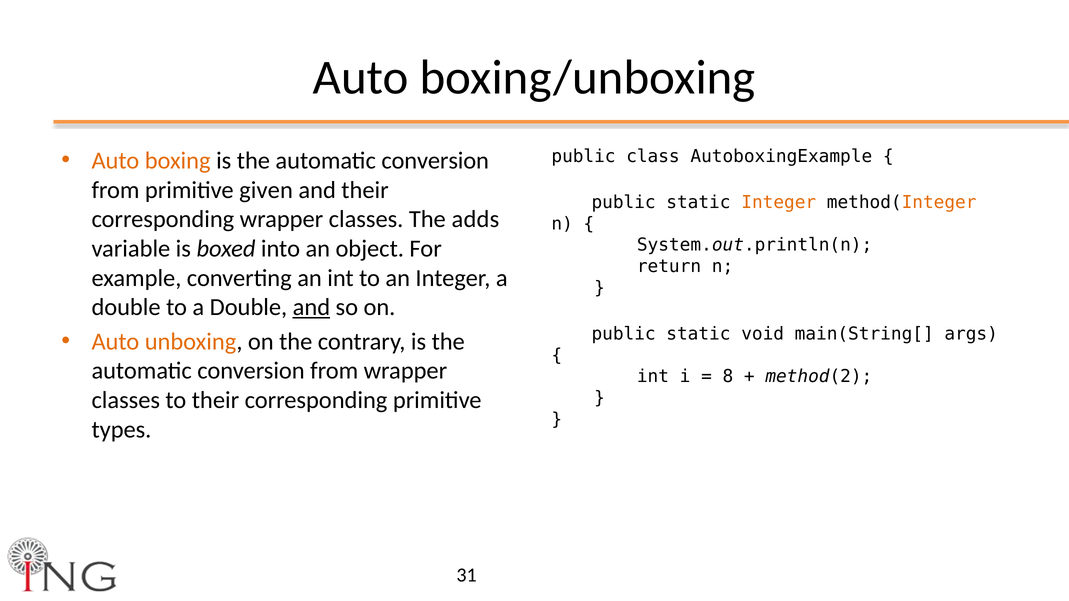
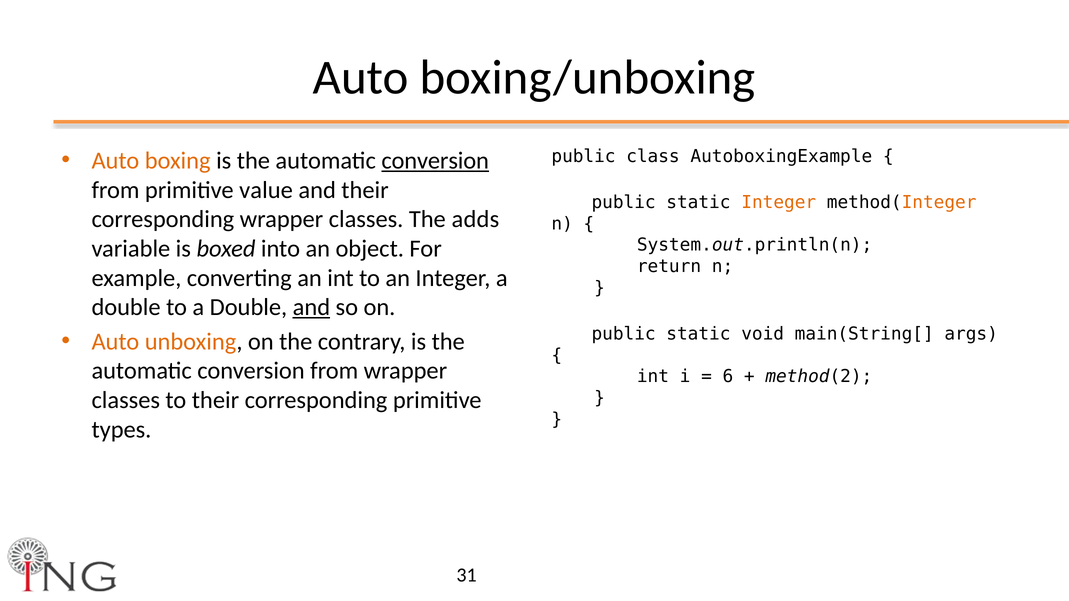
conversion at (435, 161) underline: none -> present
given: given -> value
8: 8 -> 6
